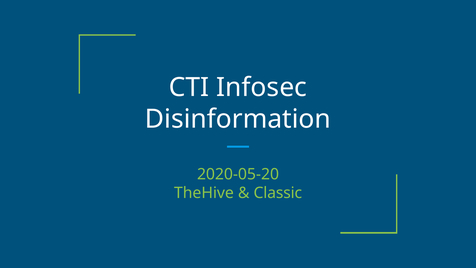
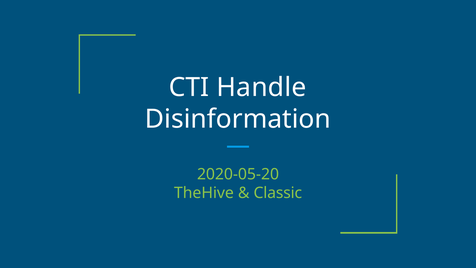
Infosec: Infosec -> Handle
